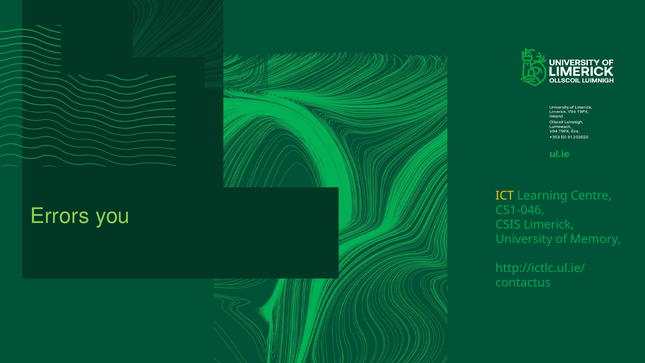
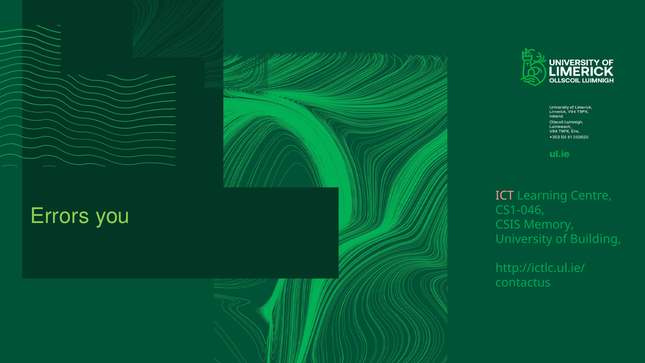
ICT colour: yellow -> pink
Limerick: Limerick -> Memory
Memory: Memory -> Building
